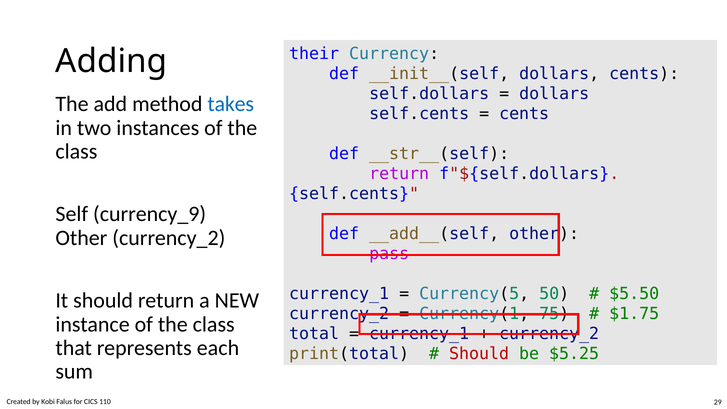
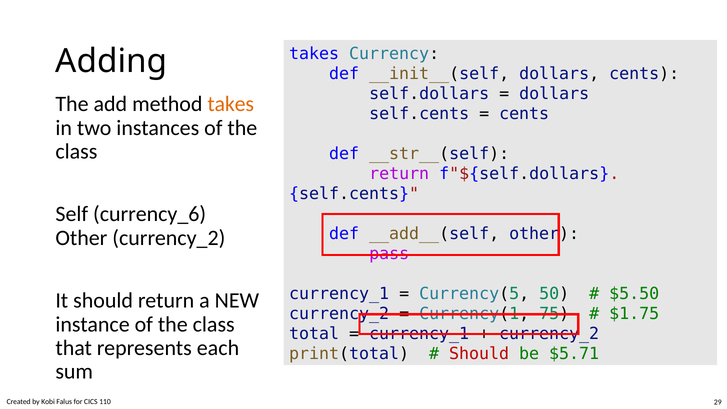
their at (314, 54): their -> takes
takes at (231, 104) colour: blue -> orange
currency_9: currency_9 -> currency_6
$5.25: $5.25 -> $5.71
